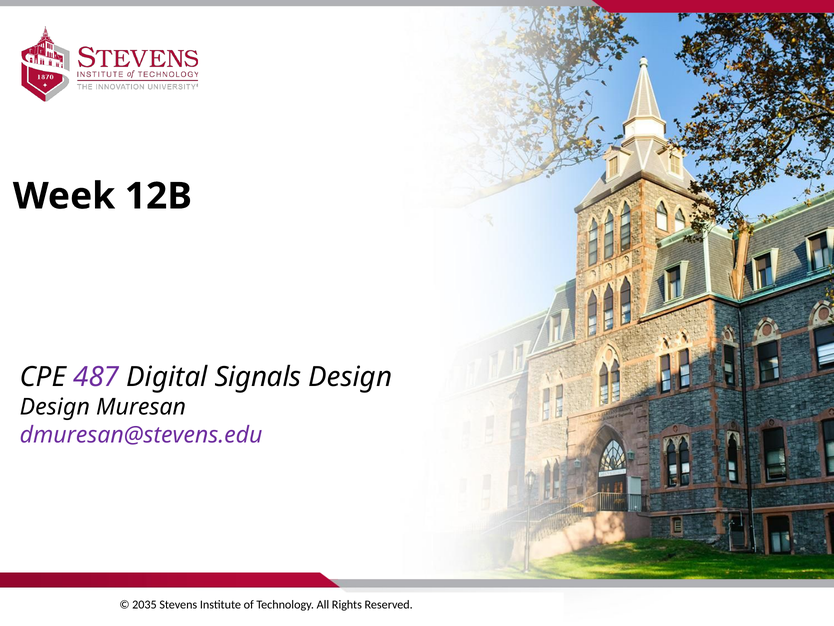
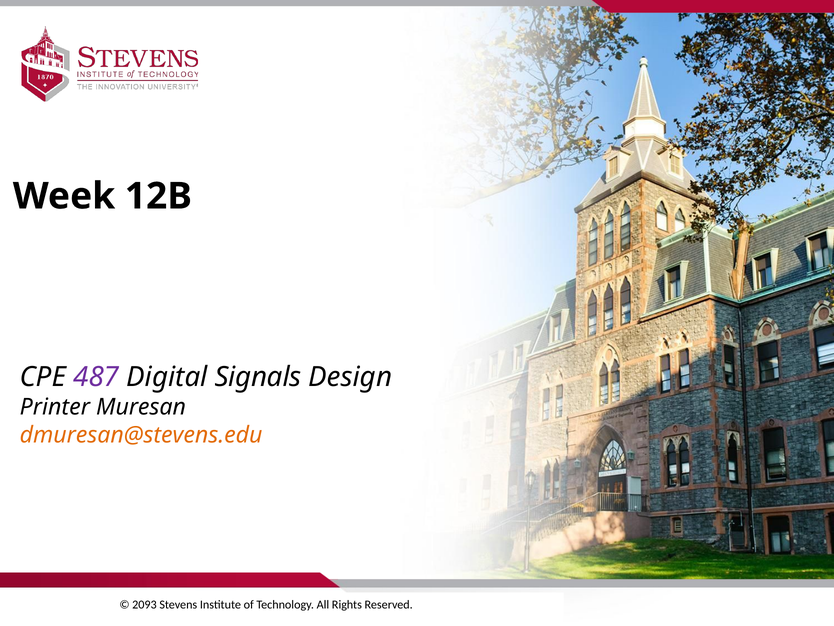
Design at (55, 407): Design -> Printer
dmuresan@stevens.edu colour: purple -> orange
2035: 2035 -> 2093
